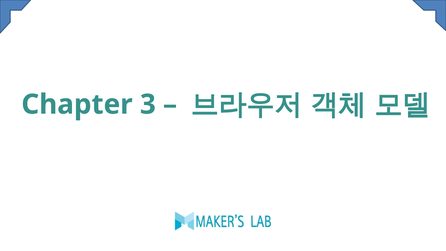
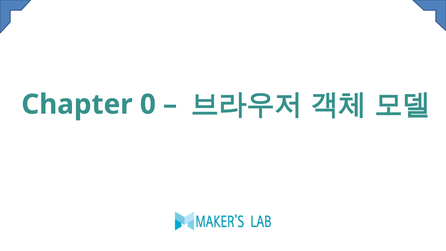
3: 3 -> 0
